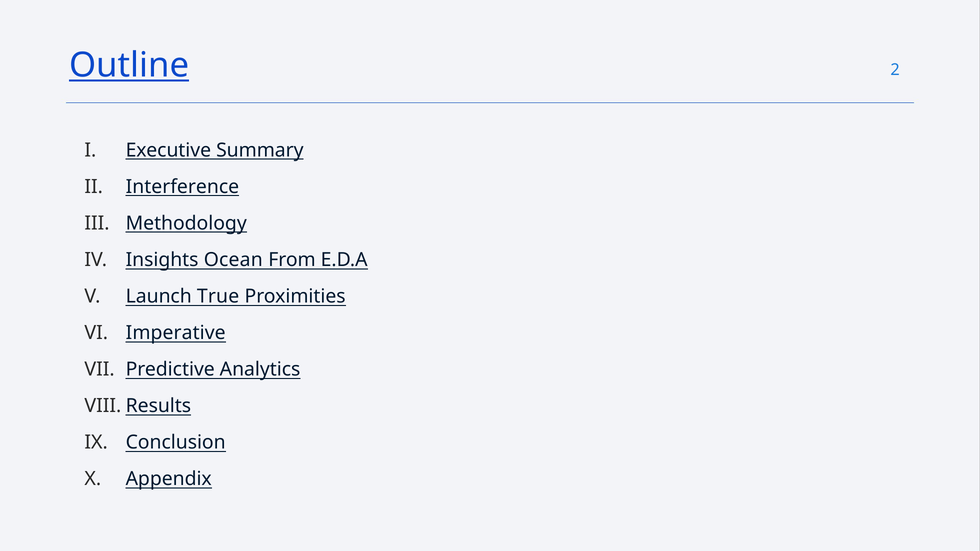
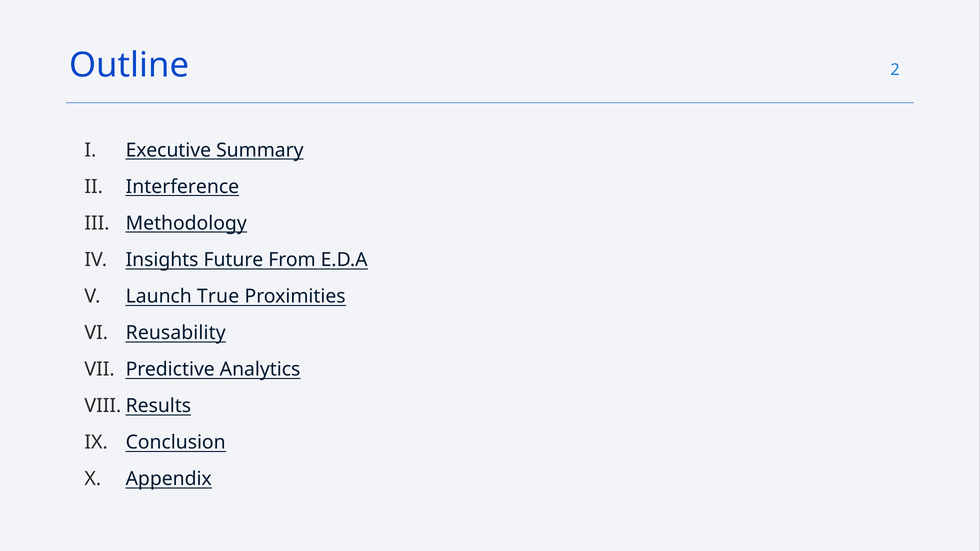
Outline underline: present -> none
Ocean: Ocean -> Future
Imperative: Imperative -> Reusability
